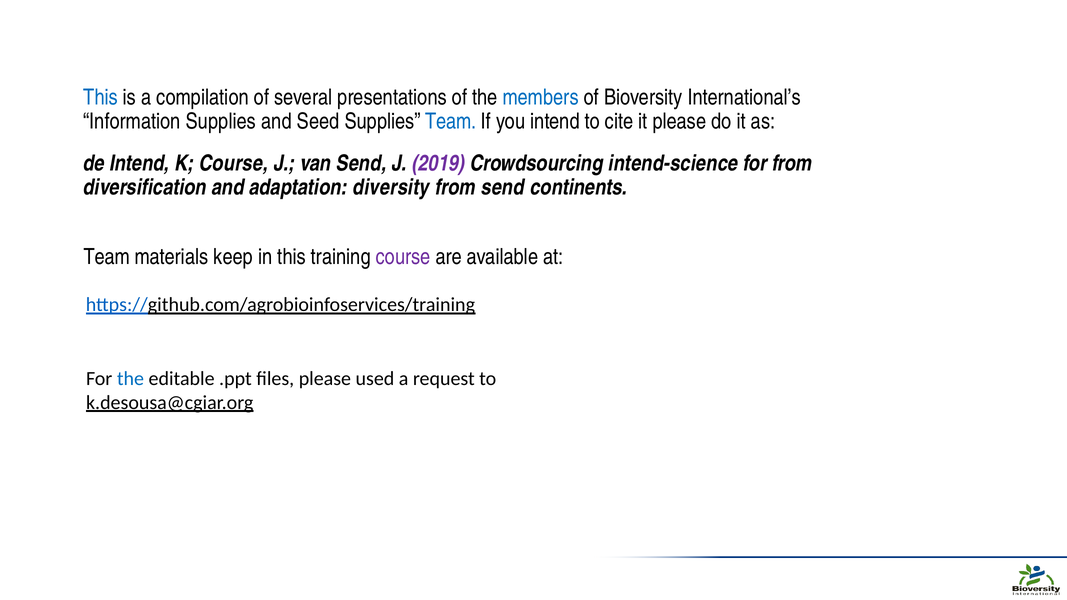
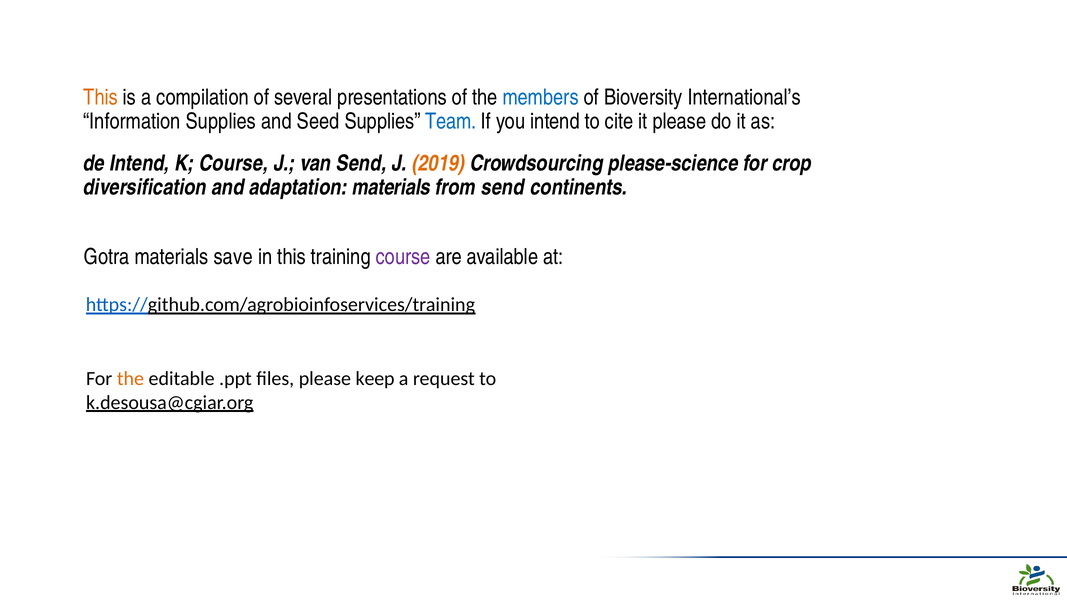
This at (101, 97) colour: blue -> orange
2019 colour: purple -> orange
intend-science: intend-science -> please-science
for from: from -> crop
adaptation diversity: diversity -> materials
Team at (107, 257): Team -> Gotra
keep: keep -> save
the at (130, 379) colour: blue -> orange
used: used -> keep
